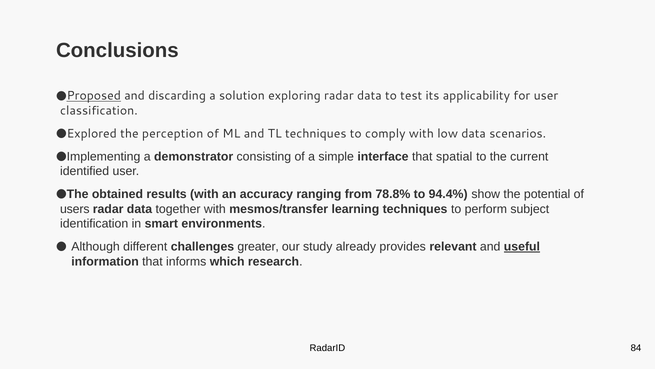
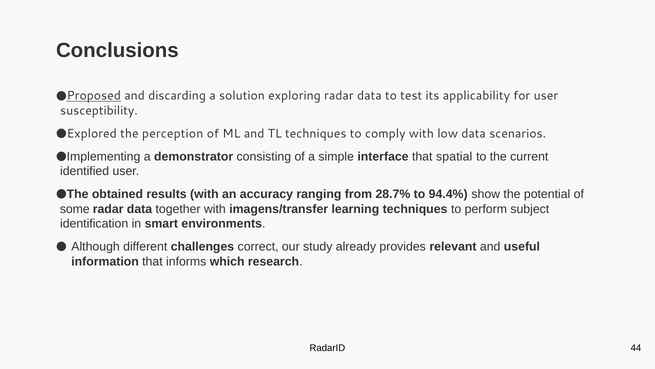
classification: classification -> susceptibility
78.8%: 78.8% -> 28.7%
users: users -> some
mesmos/transfer: mesmos/transfer -> imagens/transfer
greater: greater -> correct
useful underline: present -> none
84: 84 -> 44
